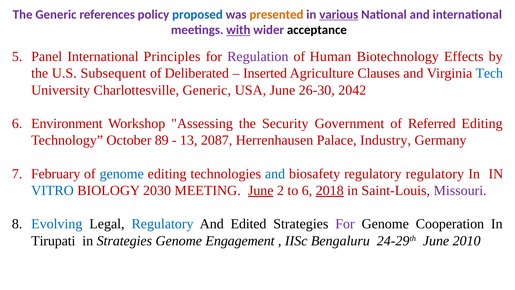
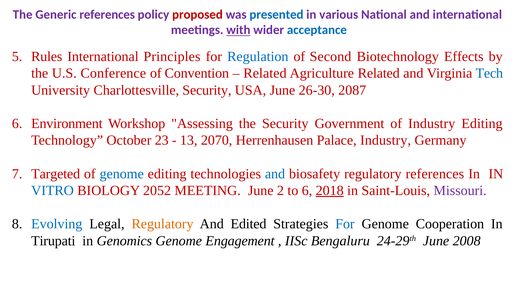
proposed colour: blue -> red
presented colour: orange -> blue
various underline: present -> none
acceptance colour: black -> blue
Panel: Panel -> Rules
Regulation colour: purple -> blue
Human: Human -> Second
Subsequent: Subsequent -> Conference
Deliberated: Deliberated -> Convention
Inserted at (265, 73): Inserted -> Related
Agriculture Clauses: Clauses -> Related
Charlottesville Generic: Generic -> Security
2042: 2042 -> 2087
of Referred: Referred -> Industry
89: 89 -> 23
2087: 2087 -> 2070
February: February -> Targeted
regulatory regulatory: regulatory -> references
2030: 2030 -> 2052
June at (261, 190) underline: present -> none
Regulatory at (163, 224) colour: blue -> orange
For at (345, 224) colour: purple -> blue
in Strategies: Strategies -> Genomics
2010: 2010 -> 2008
